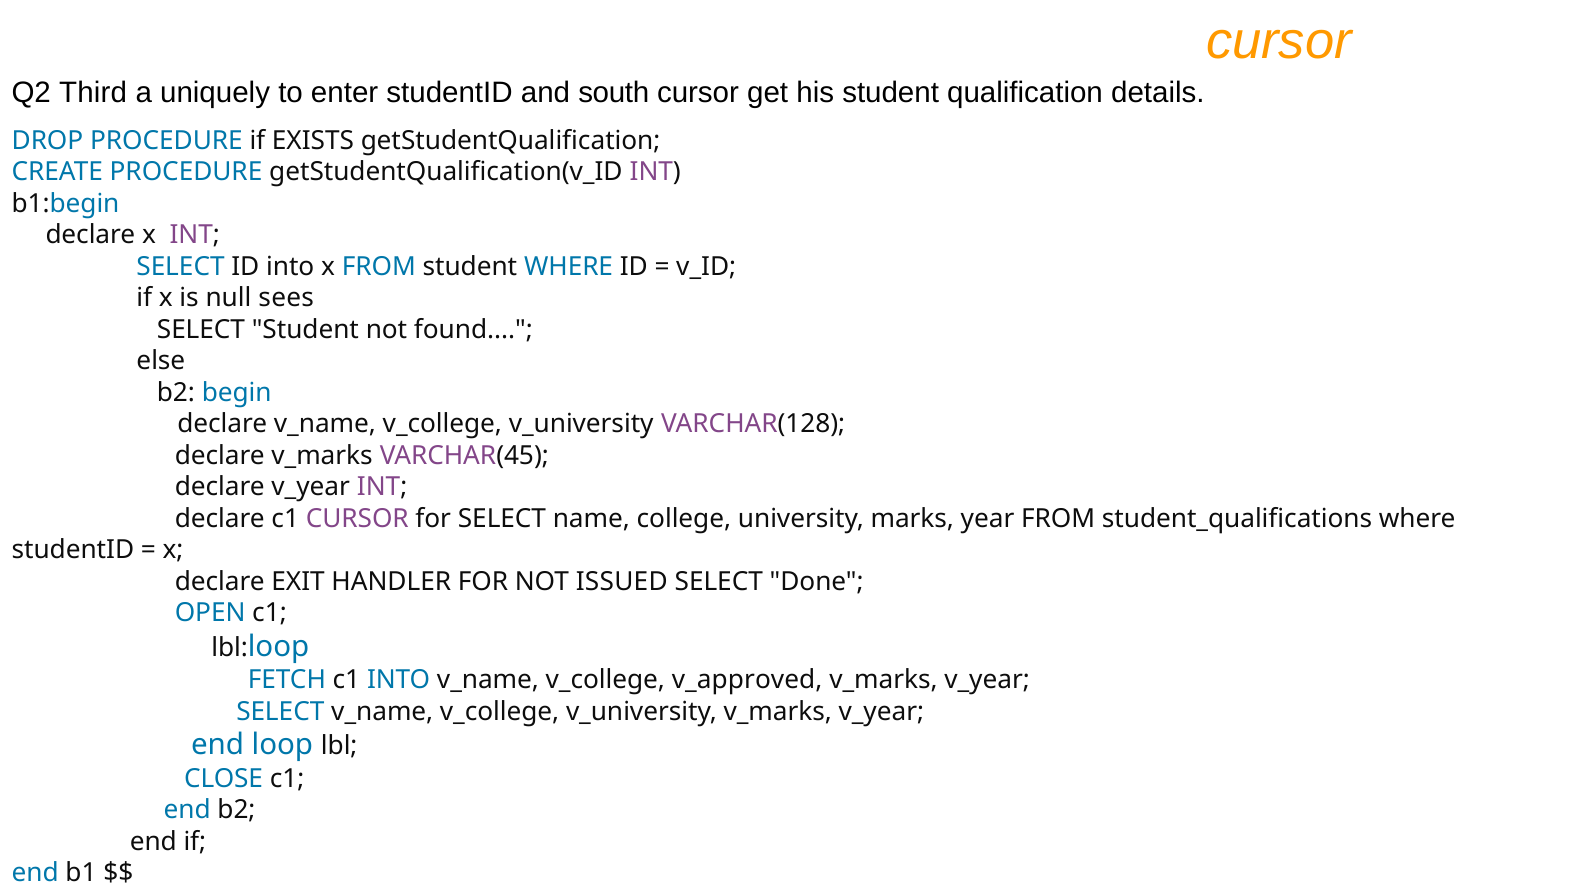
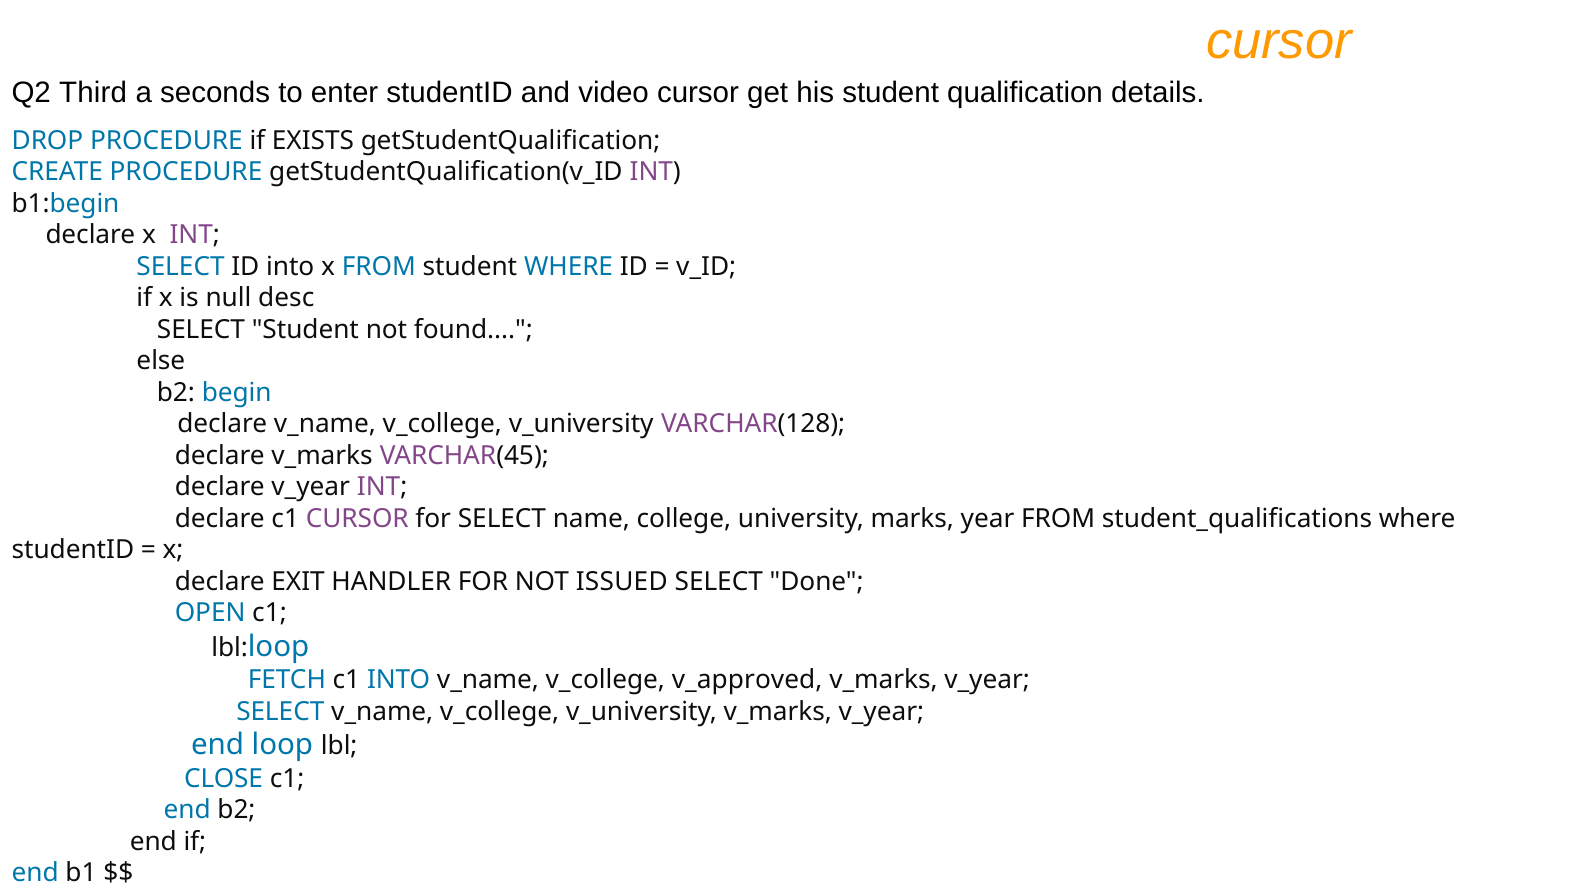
uniquely: uniquely -> seconds
south: south -> video
sees: sees -> desc
